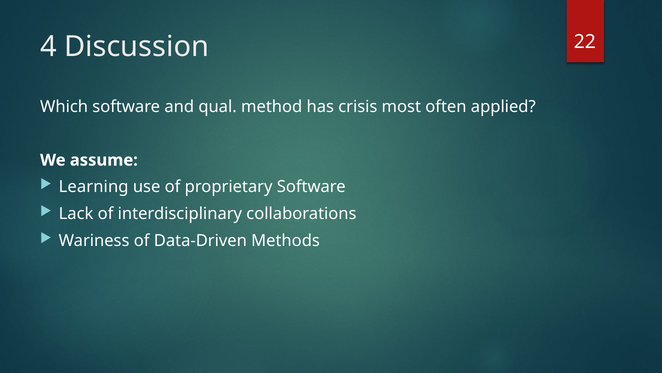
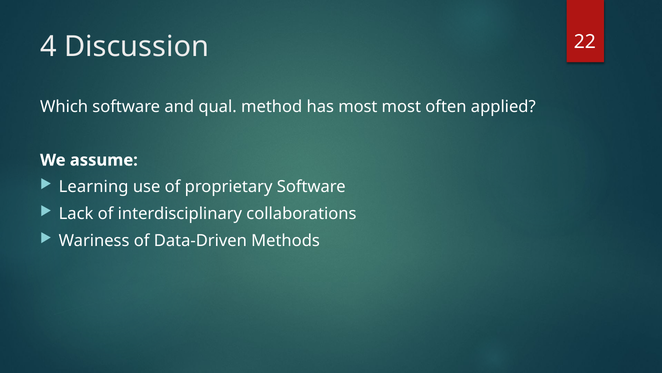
has crisis: crisis -> most
